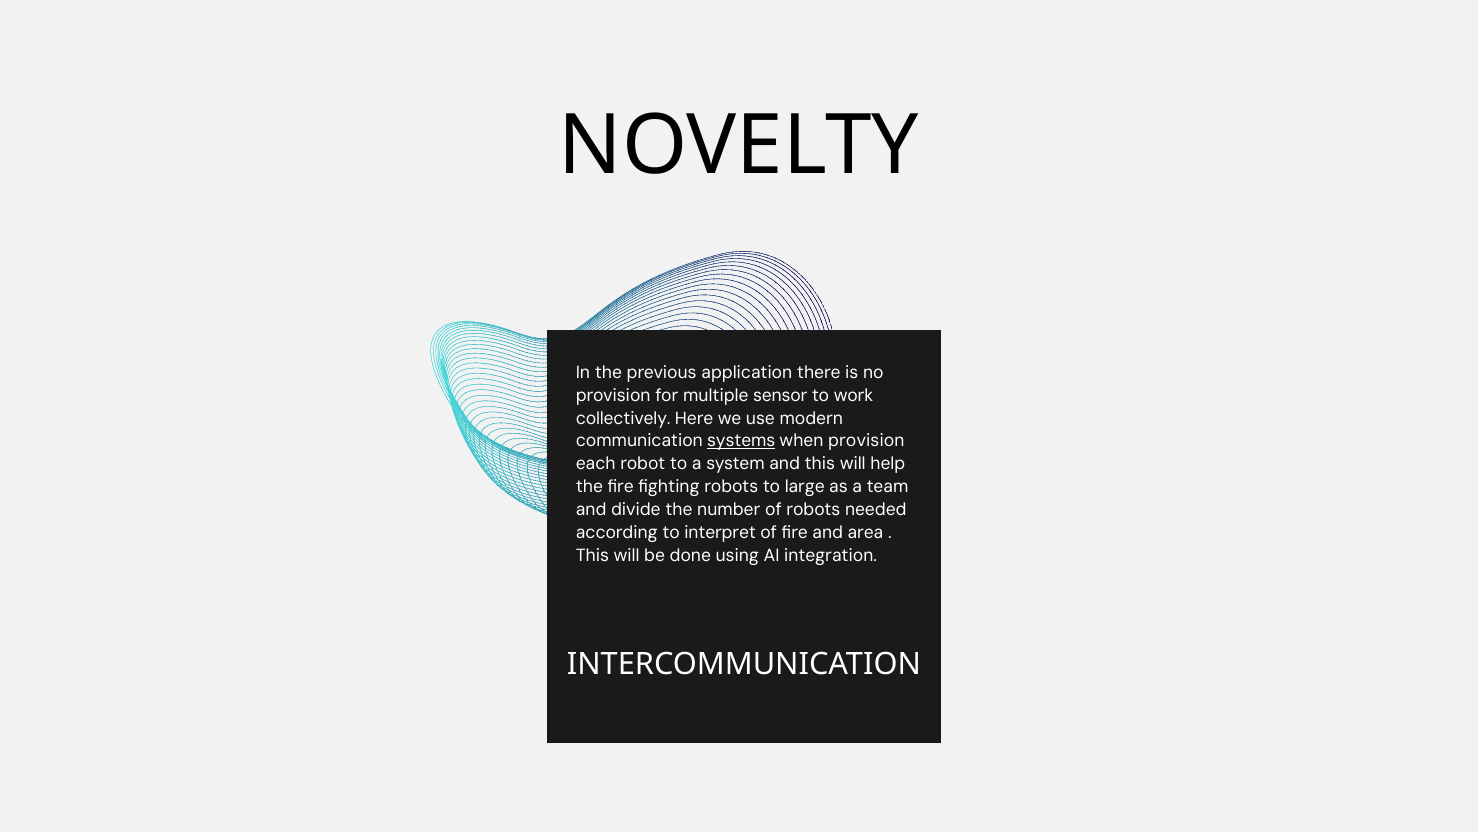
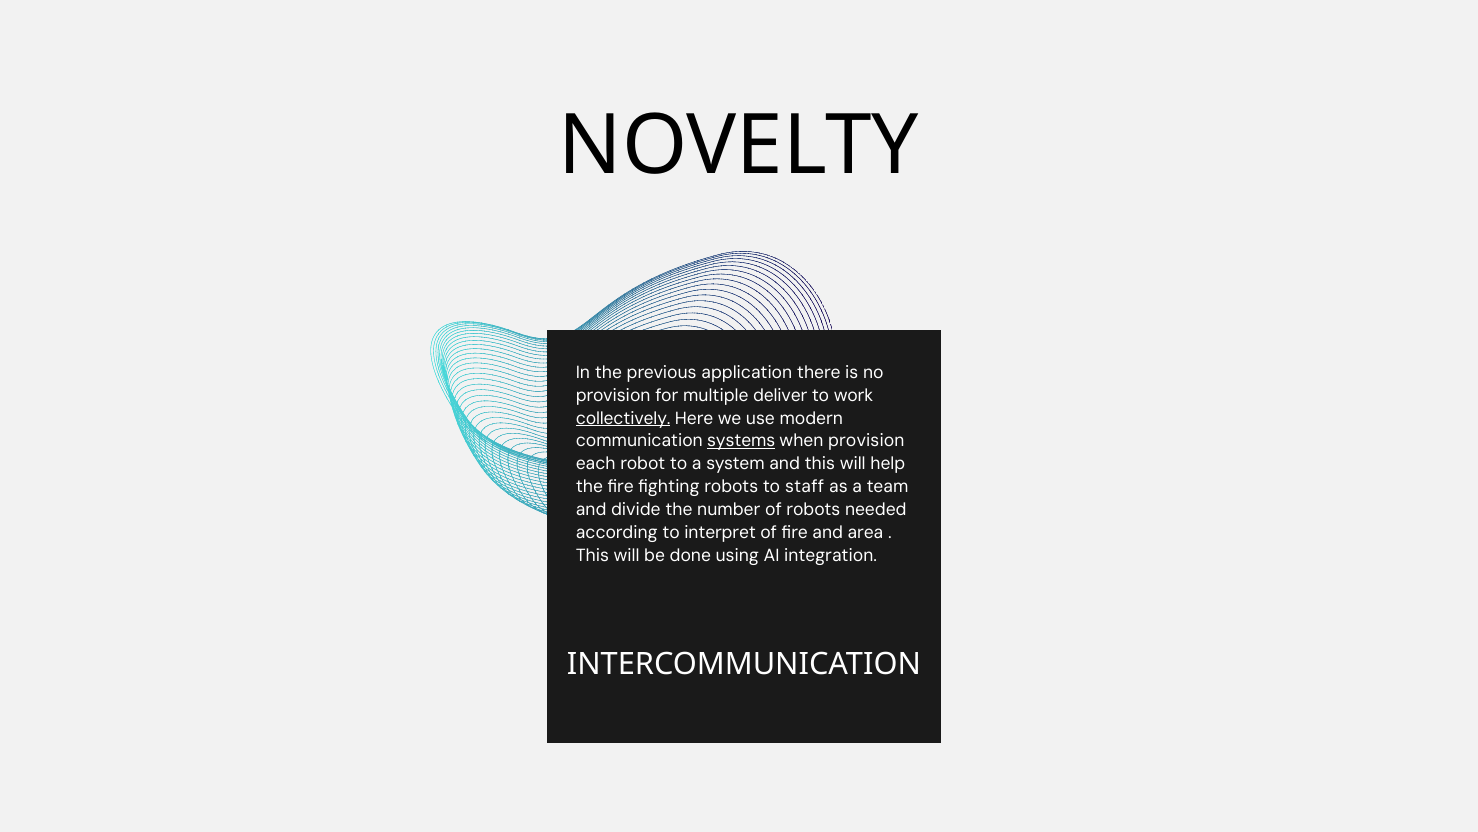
sensor: sensor -> deliver
collectively underline: none -> present
large: large -> staff
